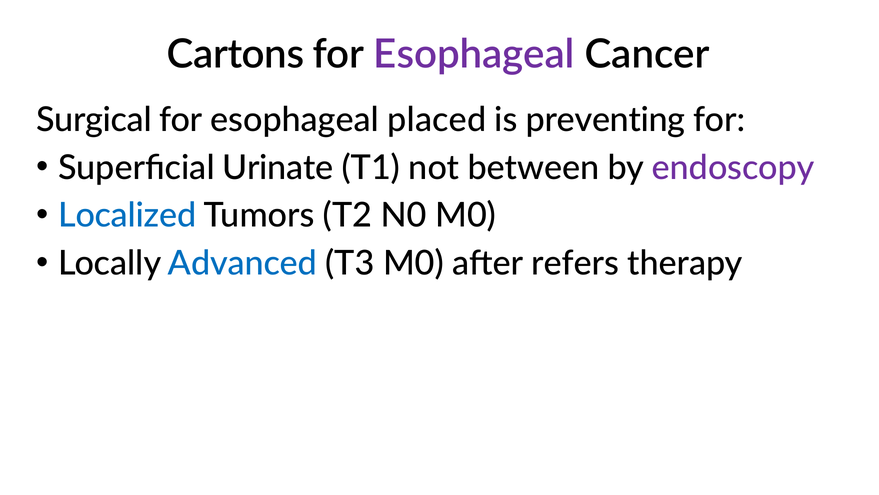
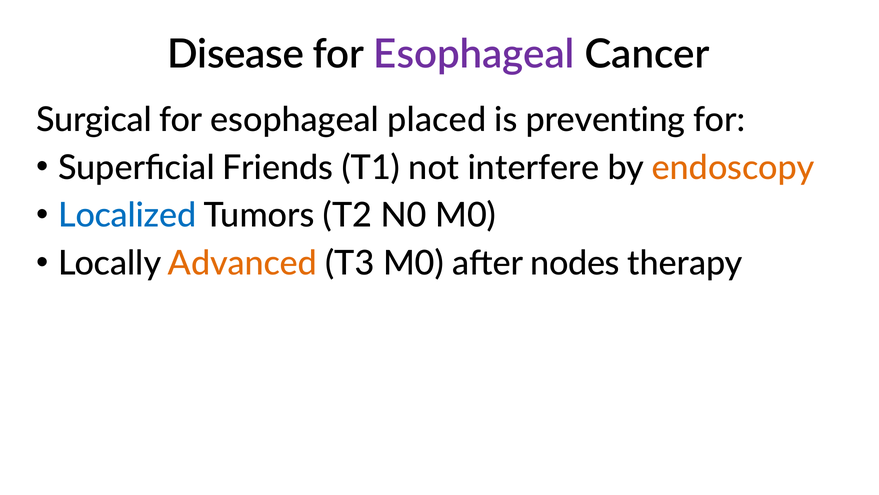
Cartons: Cartons -> Disease
Urinate: Urinate -> Friends
between: between -> interfere
endoscopy colour: purple -> orange
Advanced colour: blue -> orange
refers: refers -> nodes
